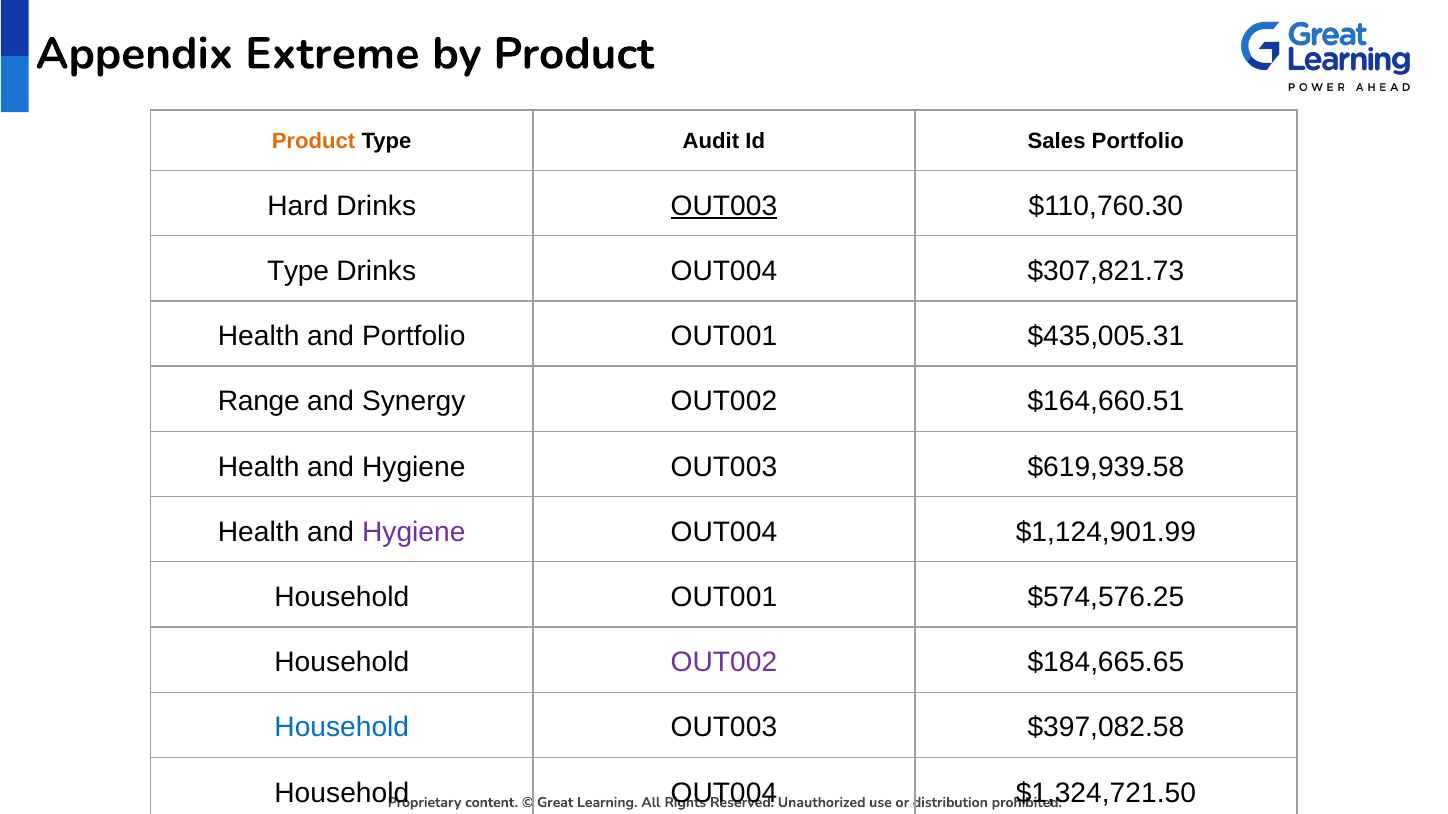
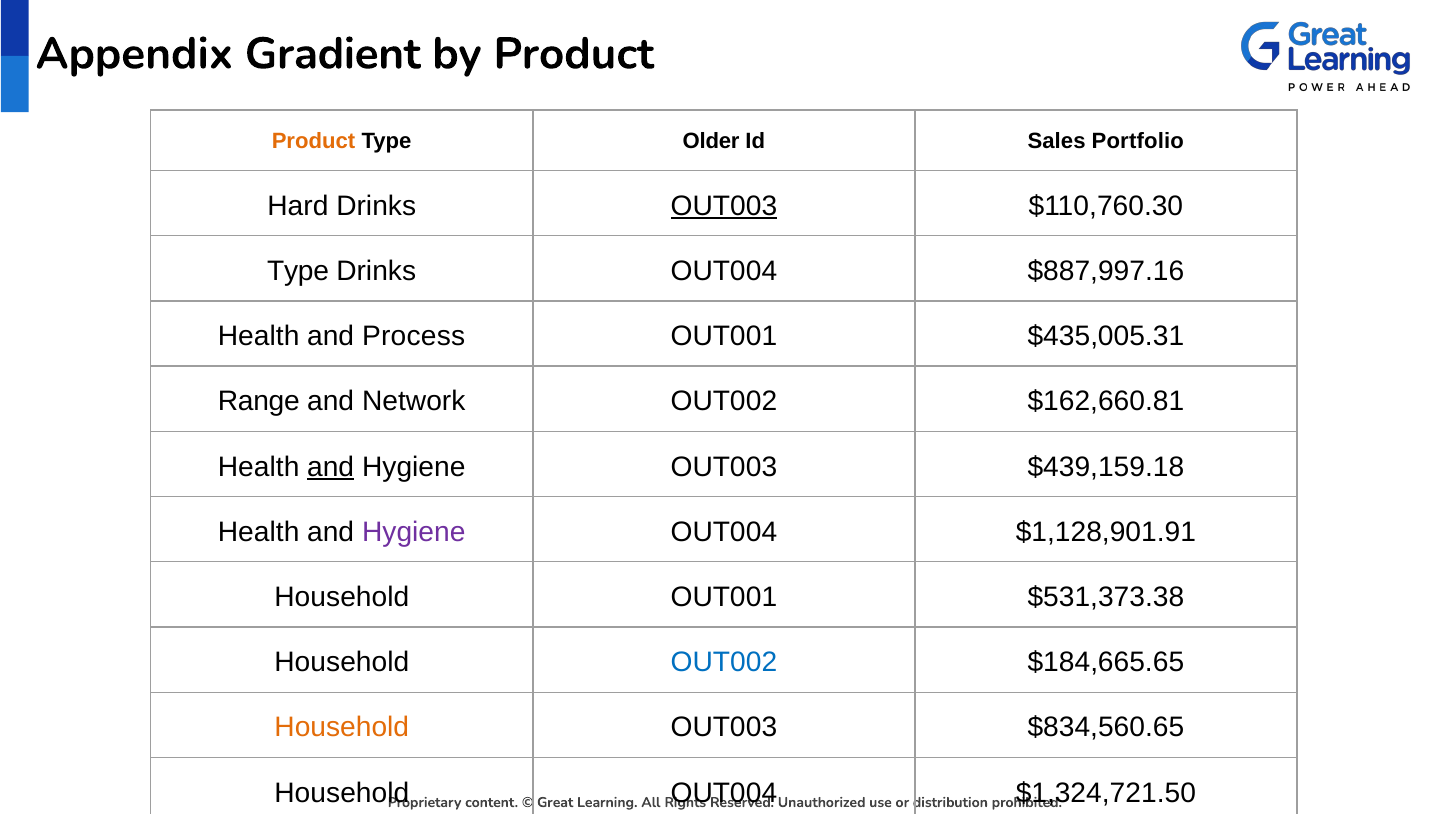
Extreme: Extreme -> Gradient
Audit: Audit -> Older
$307,821.73: $307,821.73 -> $887,997.16
and Portfolio: Portfolio -> Process
Synergy: Synergy -> Network
$164,660.51: $164,660.51 -> $162,660.81
and at (331, 467) underline: none -> present
$619,939.58: $619,939.58 -> $439,159.18
$1,124,901.99: $1,124,901.99 -> $1,128,901.91
$574,576.25: $574,576.25 -> $531,373.38
OUT002 at (724, 663) colour: purple -> blue
Household at (342, 728) colour: blue -> orange
$397,082.58: $397,082.58 -> $834,560.65
